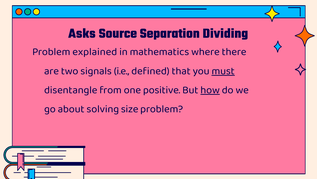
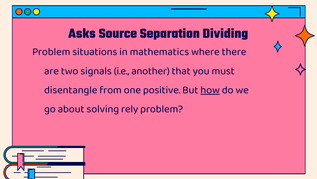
explained: explained -> situations
defined: defined -> another
must underline: present -> none
size: size -> rely
